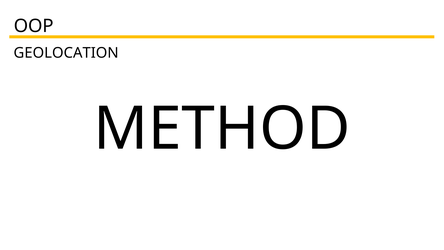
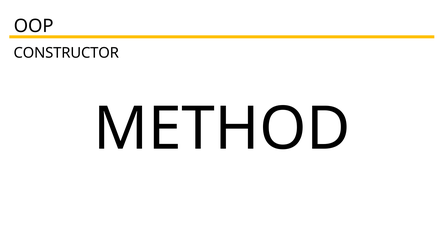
GEOLOCATION: GEOLOCATION -> CONSTRUCTOR
